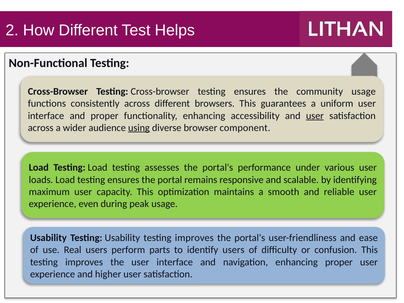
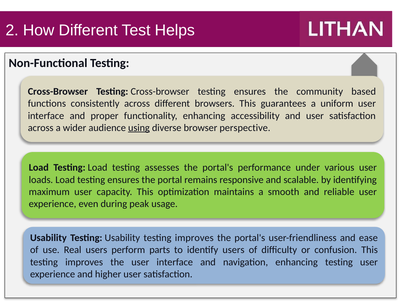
community usage: usage -> based
user at (315, 116) underline: present -> none
component: component -> perspective
enhancing proper: proper -> testing
